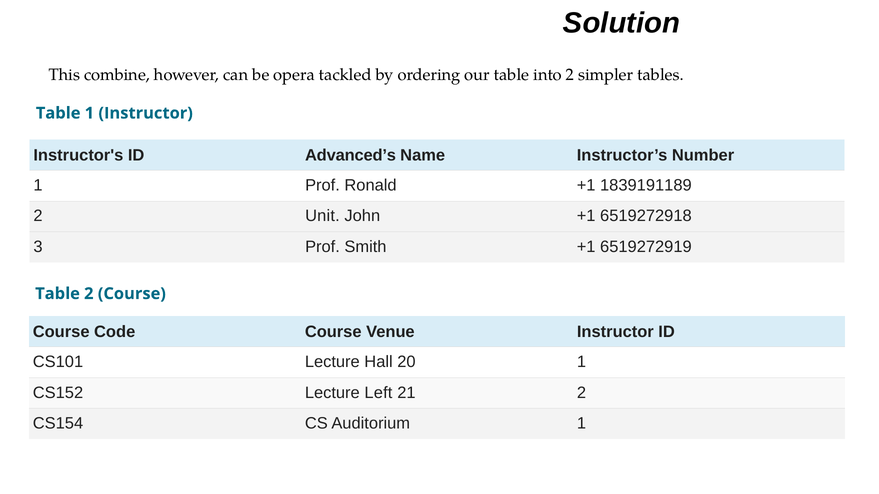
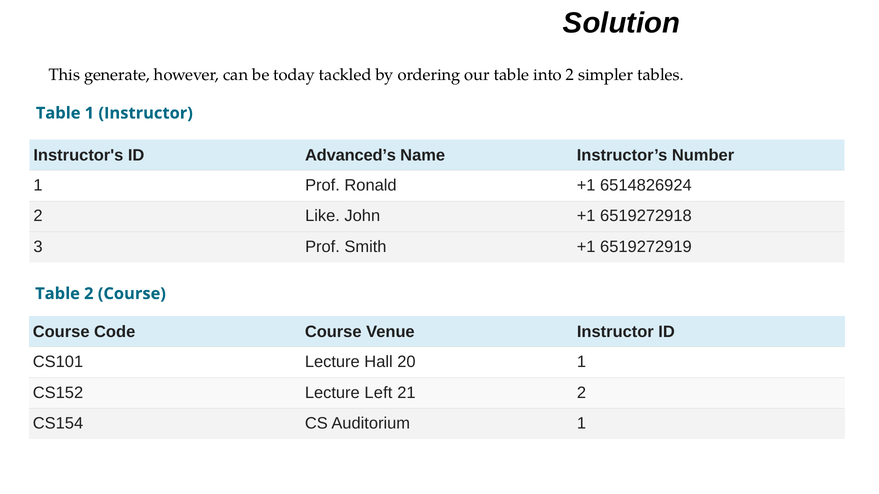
combine: combine -> generate
opera: opera -> today
1839191189: 1839191189 -> 6514826924
Unit: Unit -> Like
